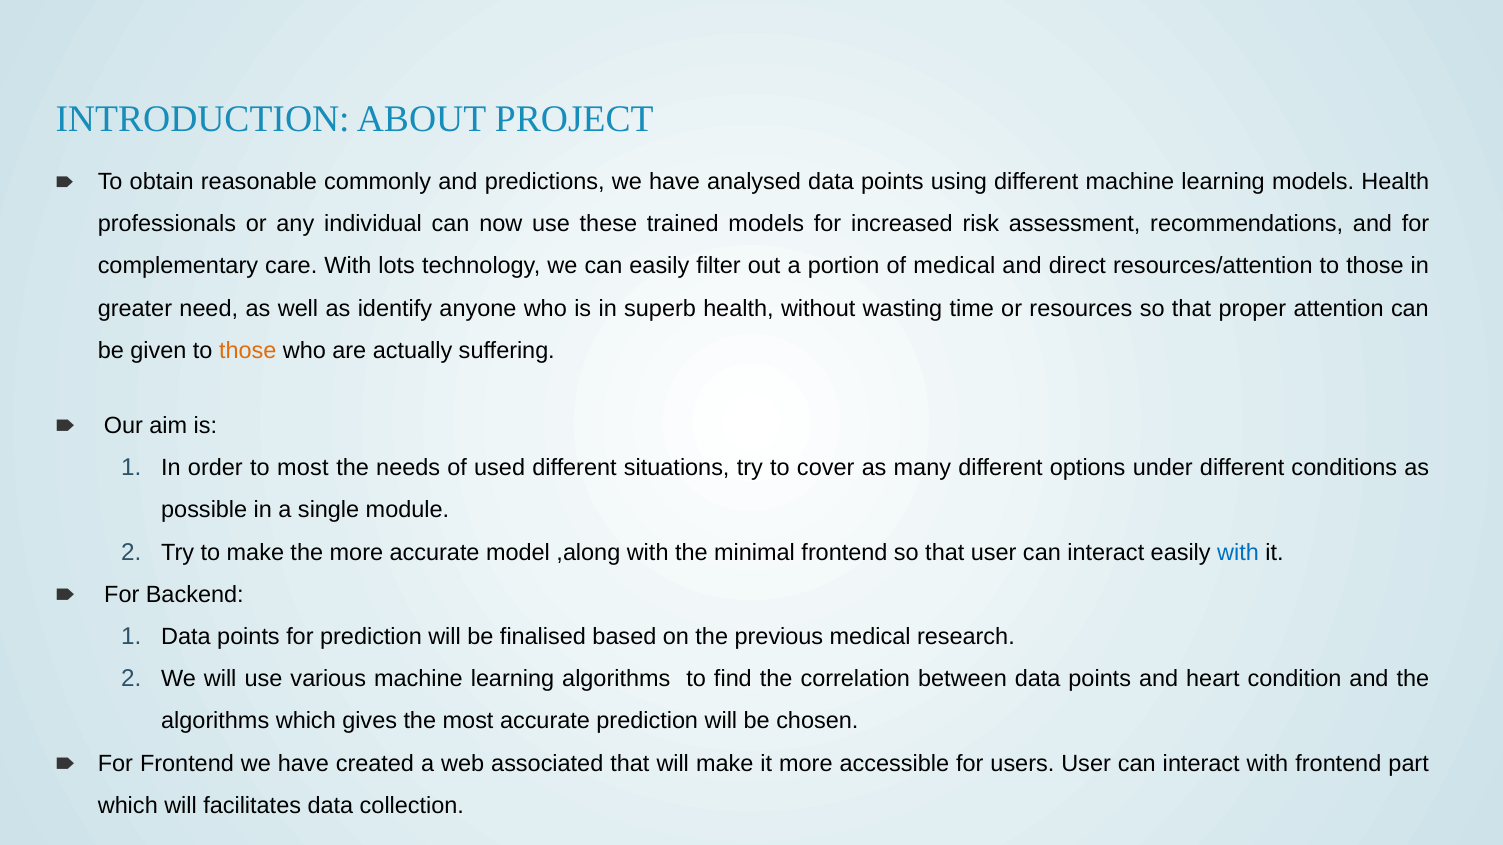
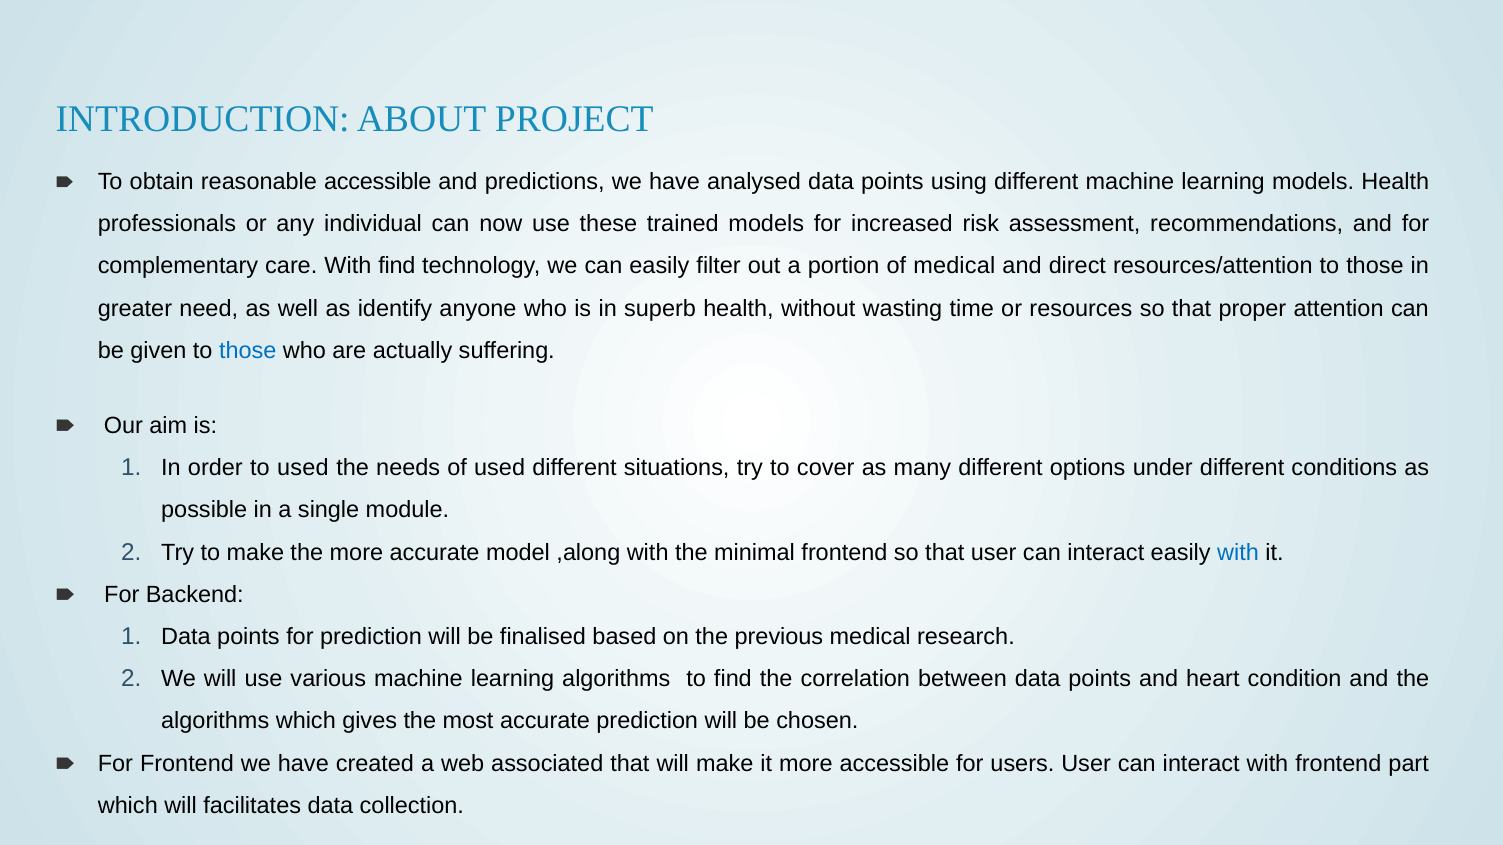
reasonable commonly: commonly -> accessible
With lots: lots -> find
those at (248, 351) colour: orange -> blue
to most: most -> used
